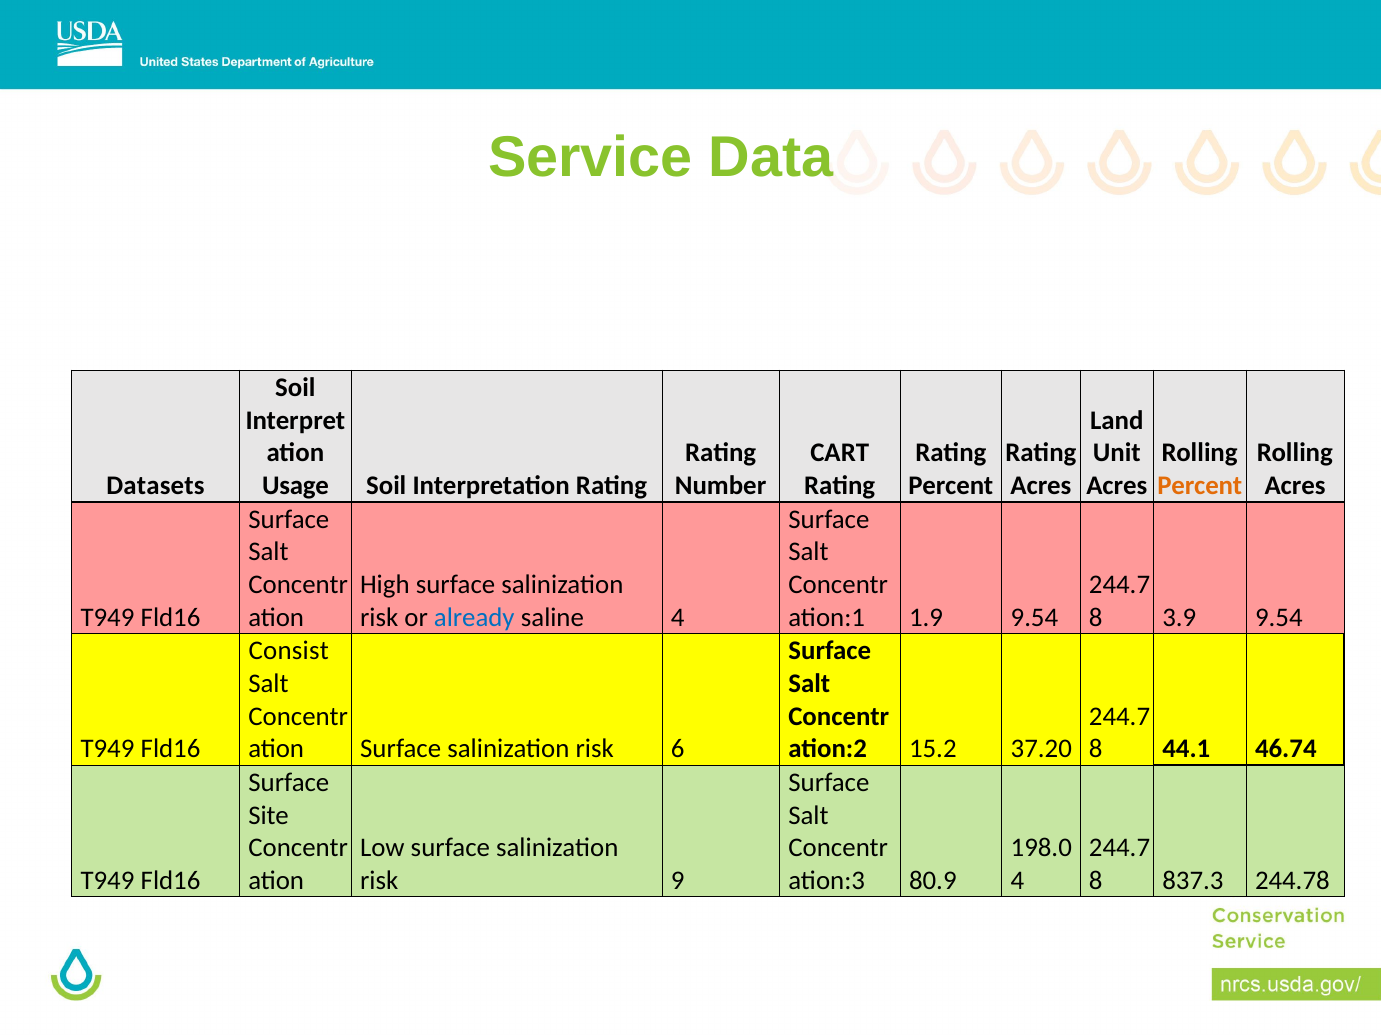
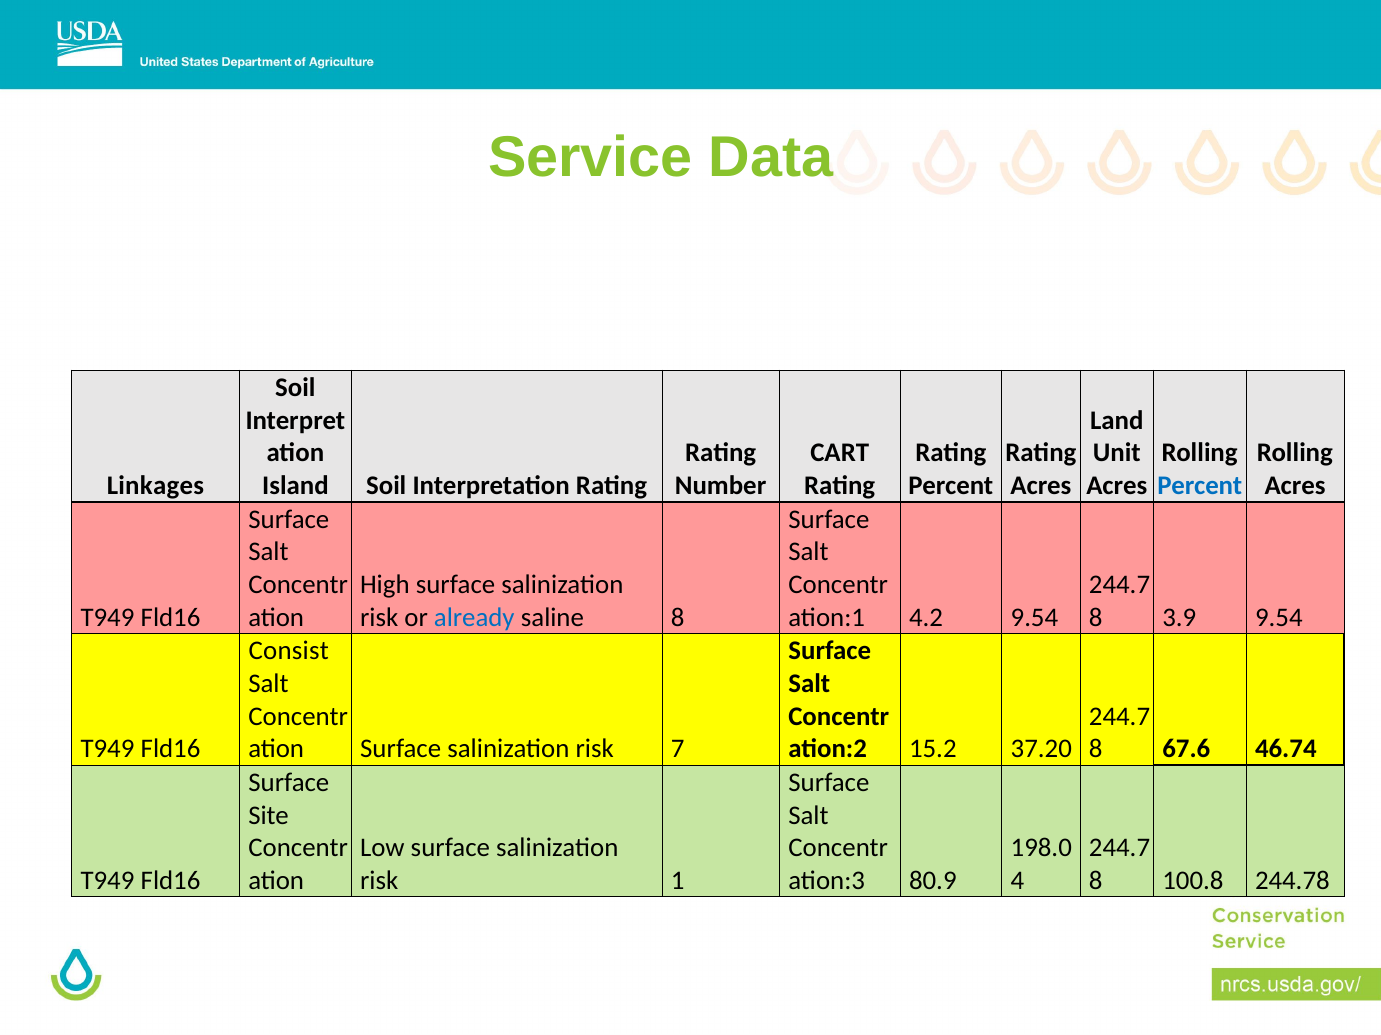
Datasets: Datasets -> Linkages
Usage: Usage -> Island
Percent at (1200, 486) colour: orange -> blue
saline 4: 4 -> 8
1.9: 1.9 -> 4.2
6: 6 -> 7
44.1: 44.1 -> 67.6
9: 9 -> 1
837.3: 837.3 -> 100.8
